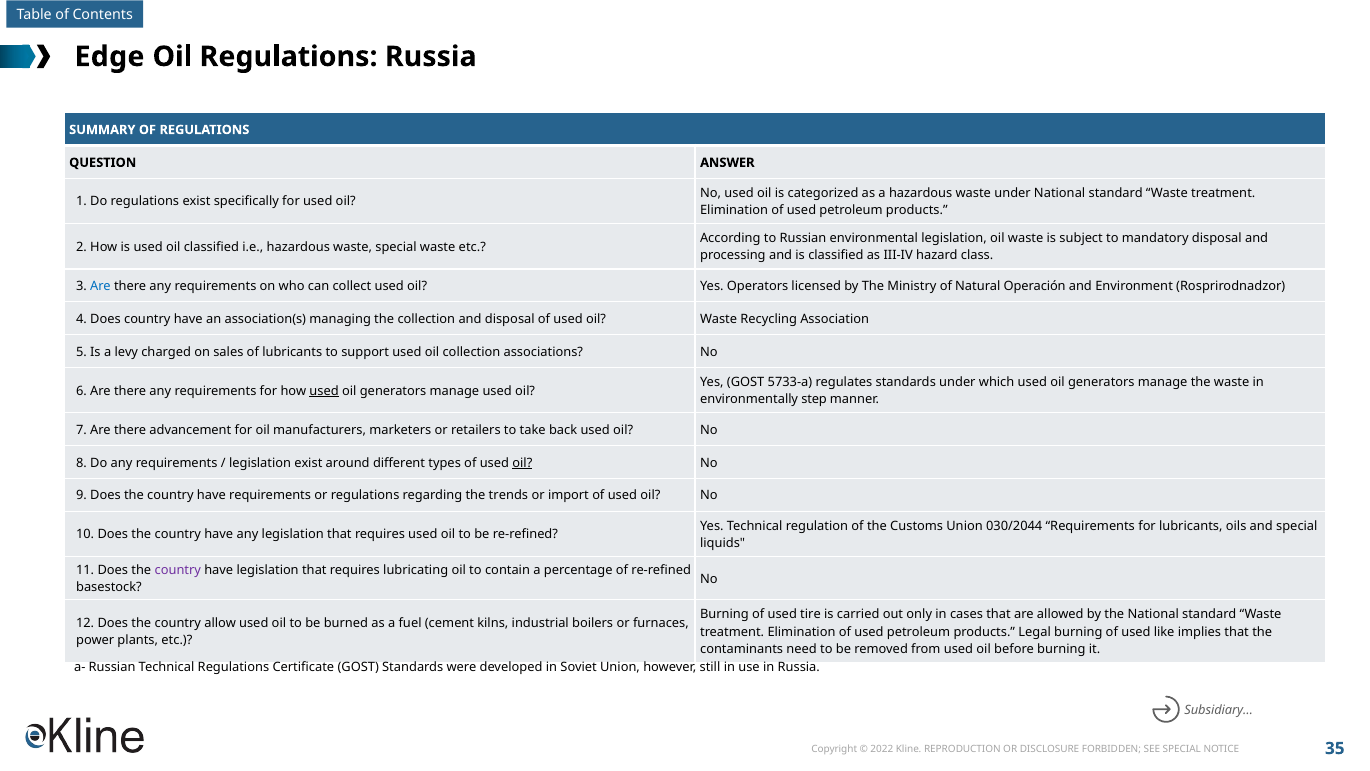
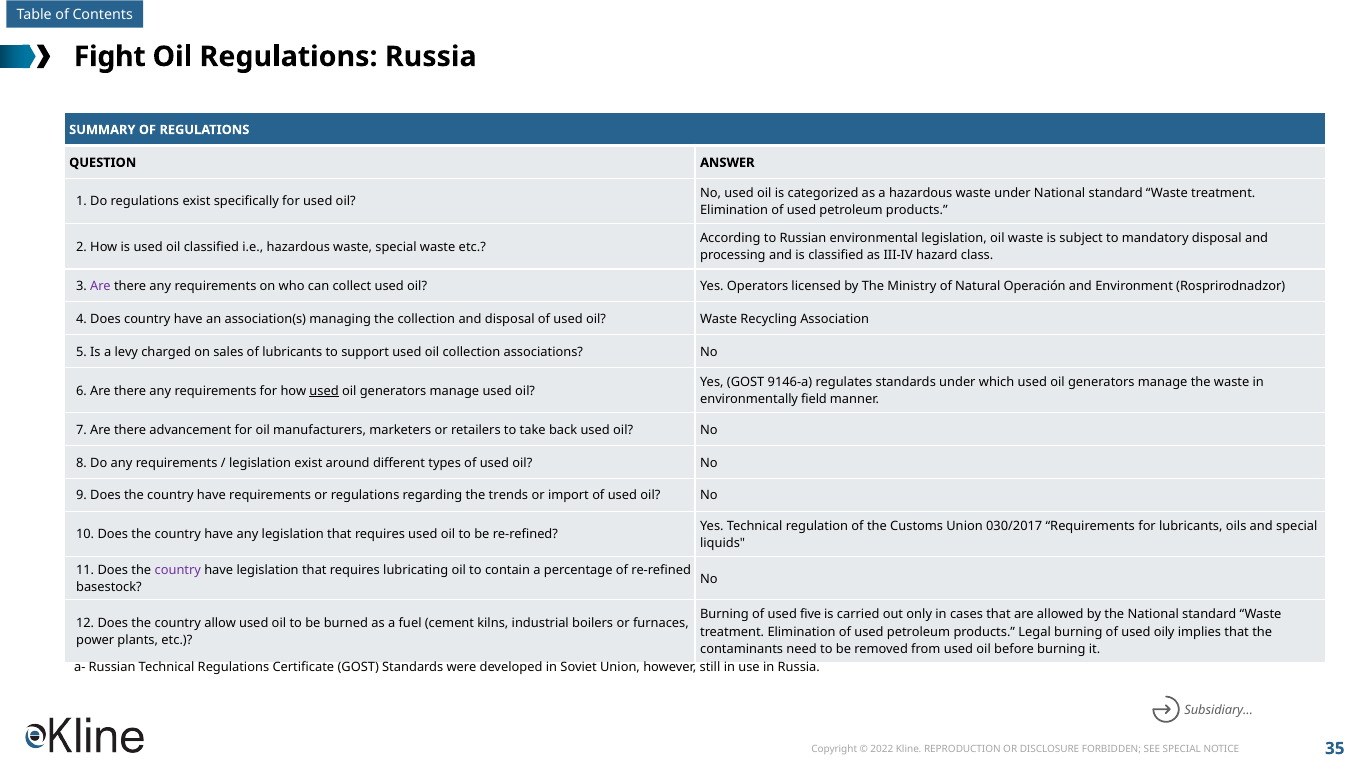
Edge: Edge -> Fight
Are at (100, 286) colour: blue -> purple
5733-a: 5733-a -> 9146-a
step: step -> field
oil at (522, 463) underline: present -> none
030/2044: 030/2044 -> 030/2017
tire: tire -> five
like: like -> oily
